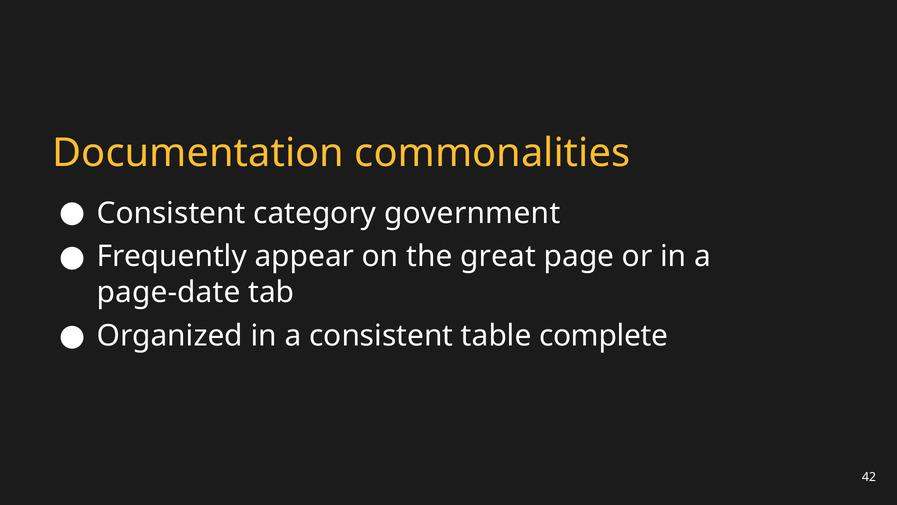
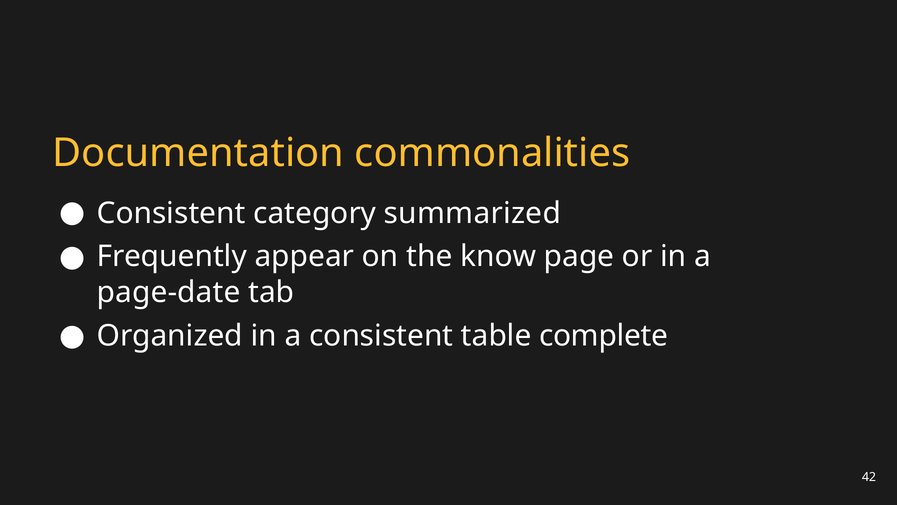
government: government -> summarized
great: great -> know
